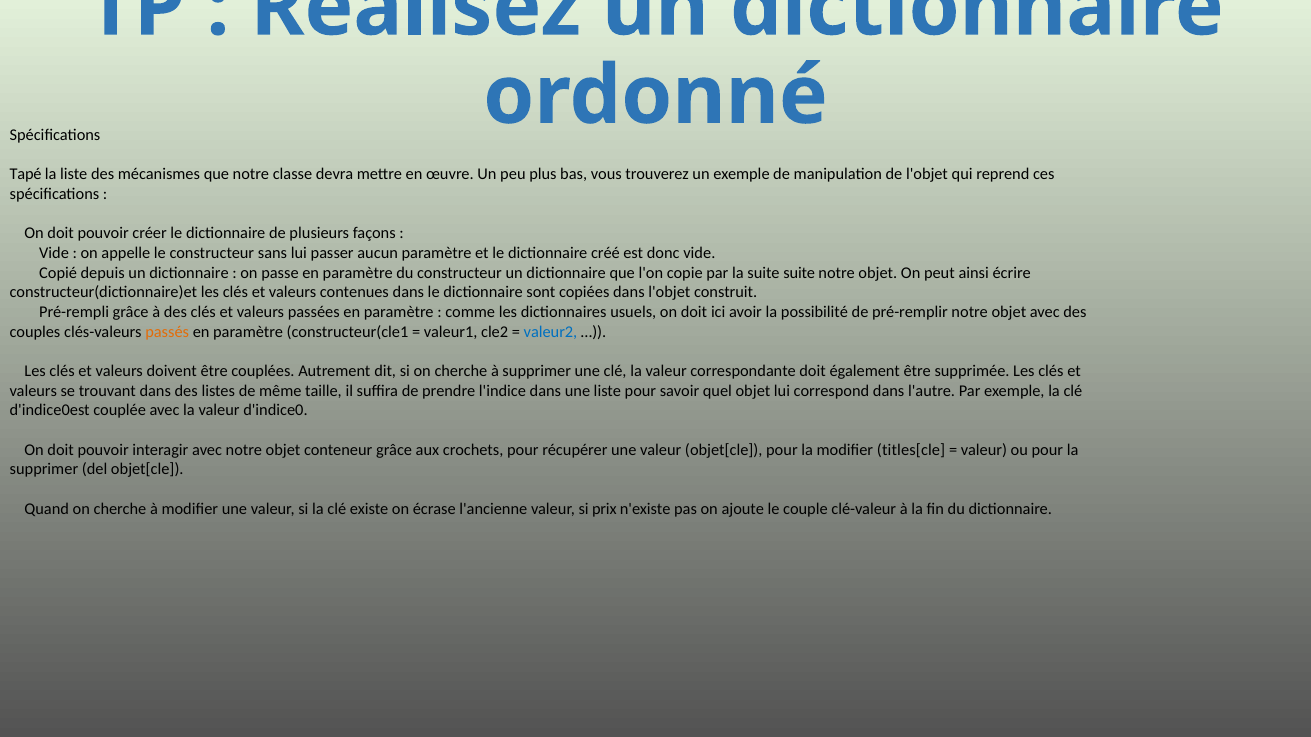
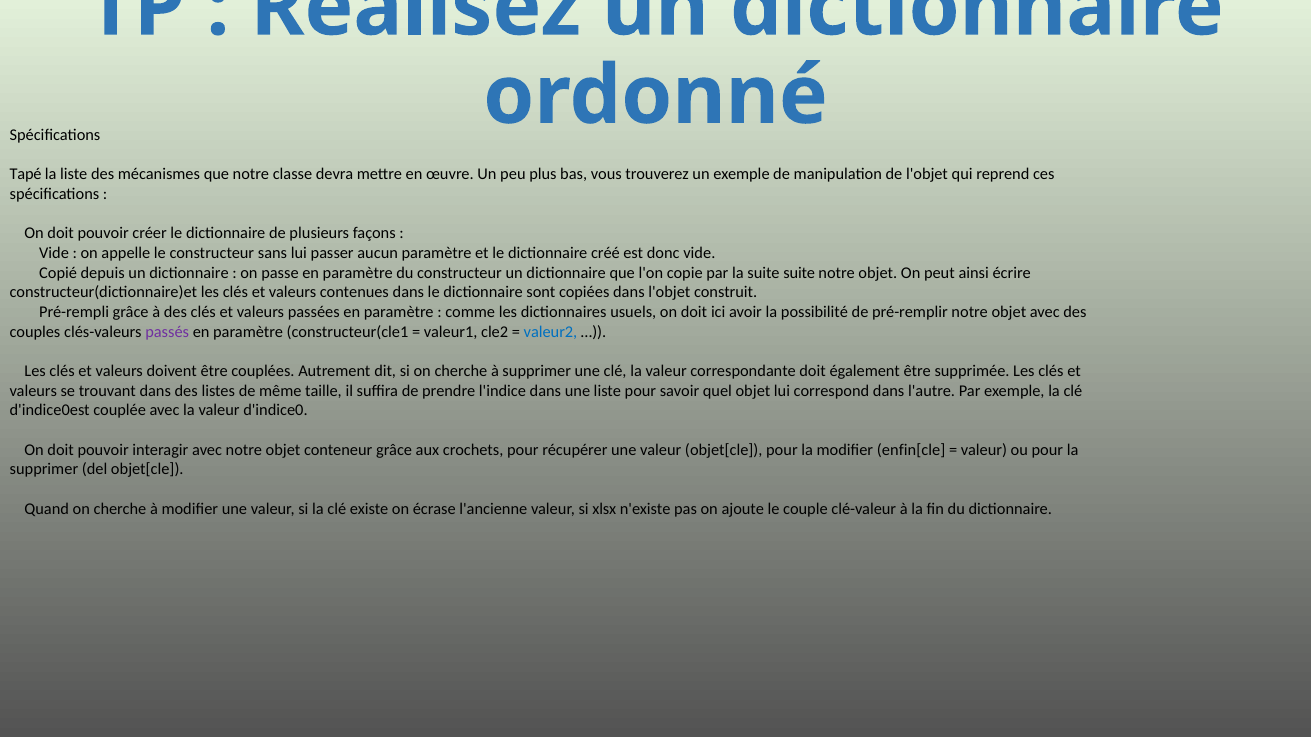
passés colour: orange -> purple
titles[cle: titles[cle -> enfin[cle
prix: prix -> xlsx
